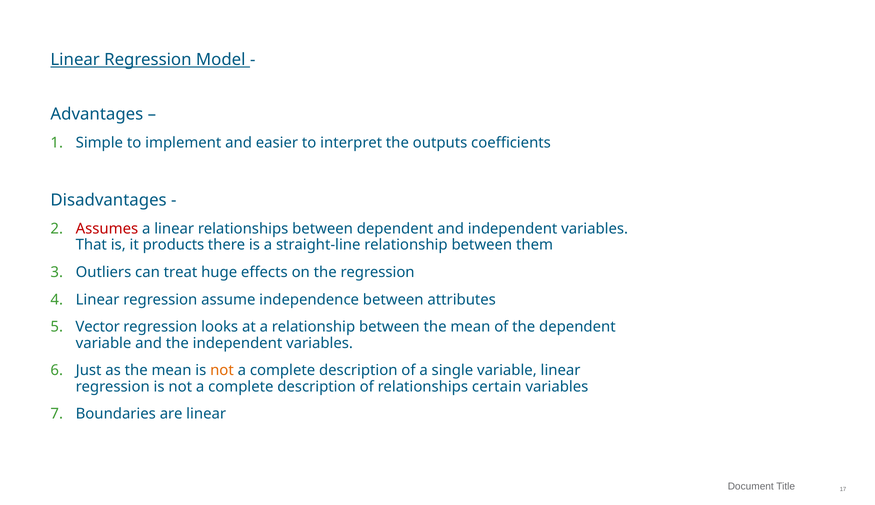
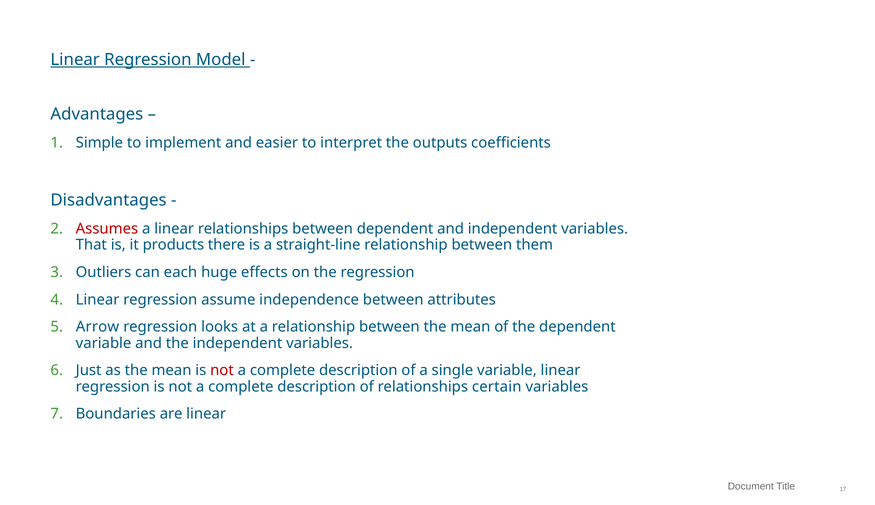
treat: treat -> each
Vector: Vector -> Arrow
not at (222, 370) colour: orange -> red
